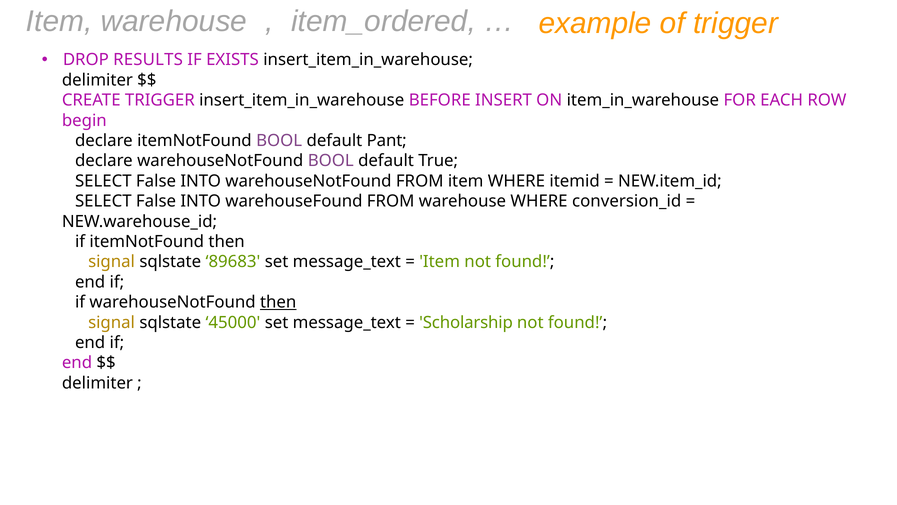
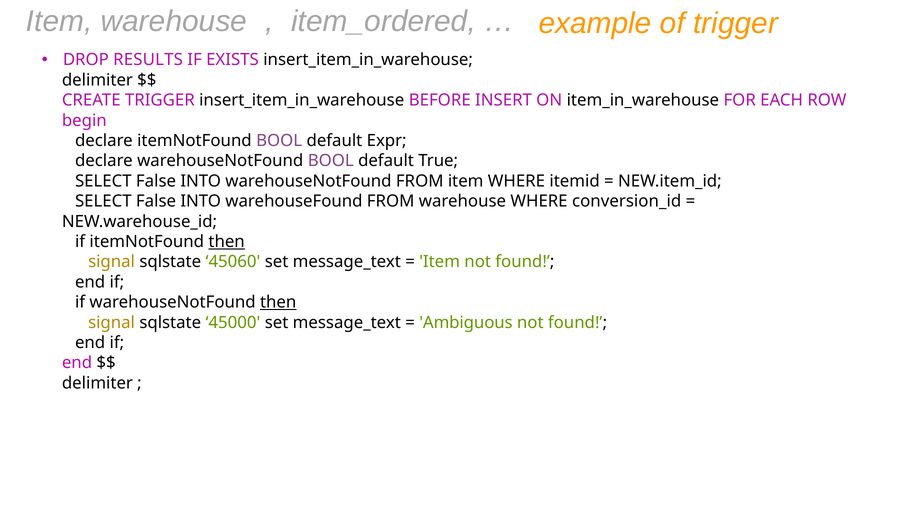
Pant: Pant -> Expr
then at (227, 242) underline: none -> present
89683: 89683 -> 45060
Scholarship: Scholarship -> Ambiguous
